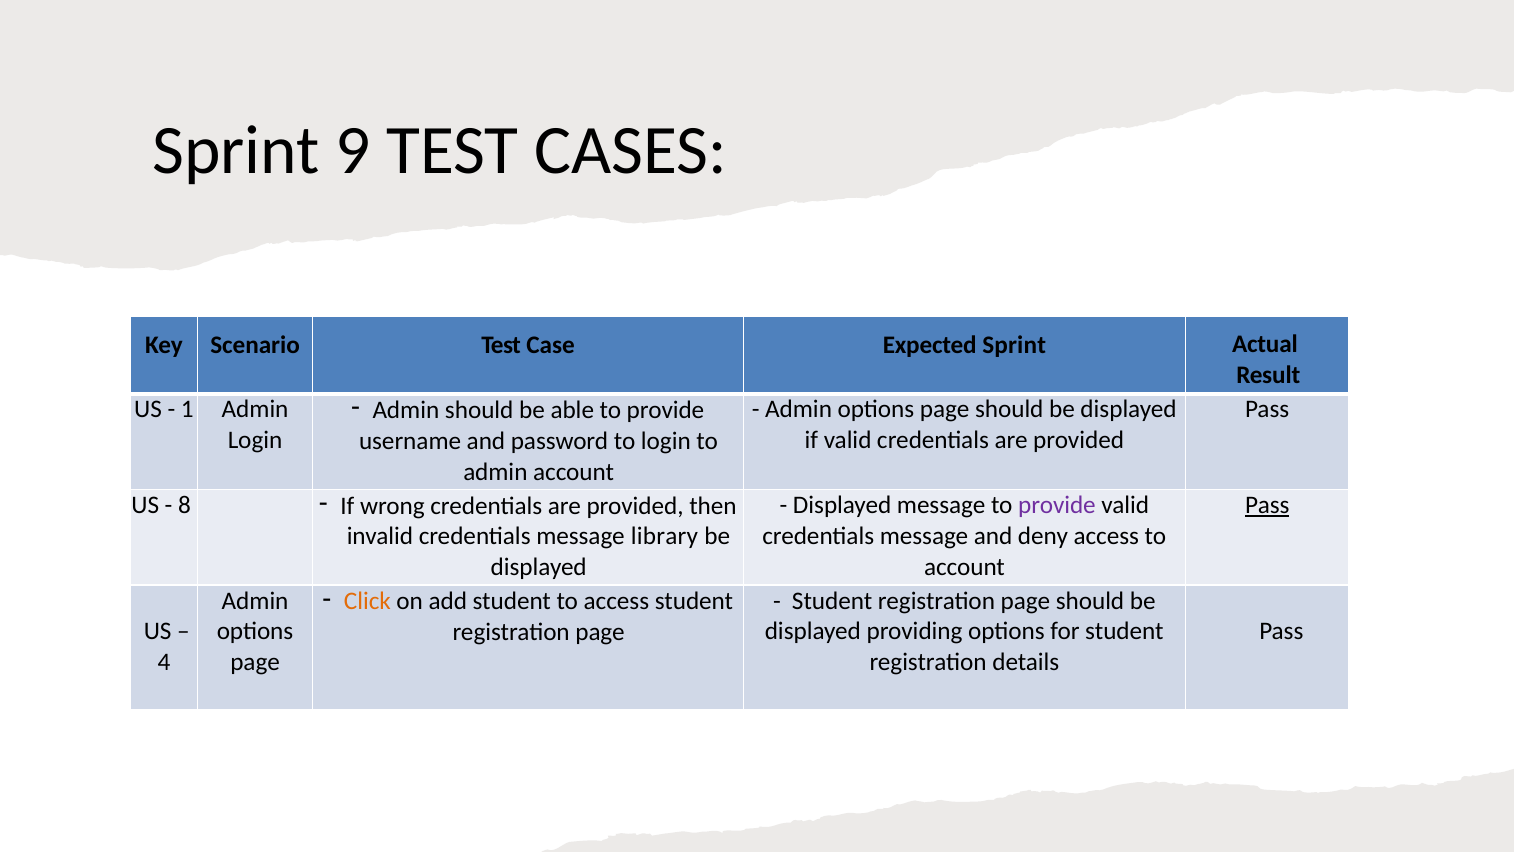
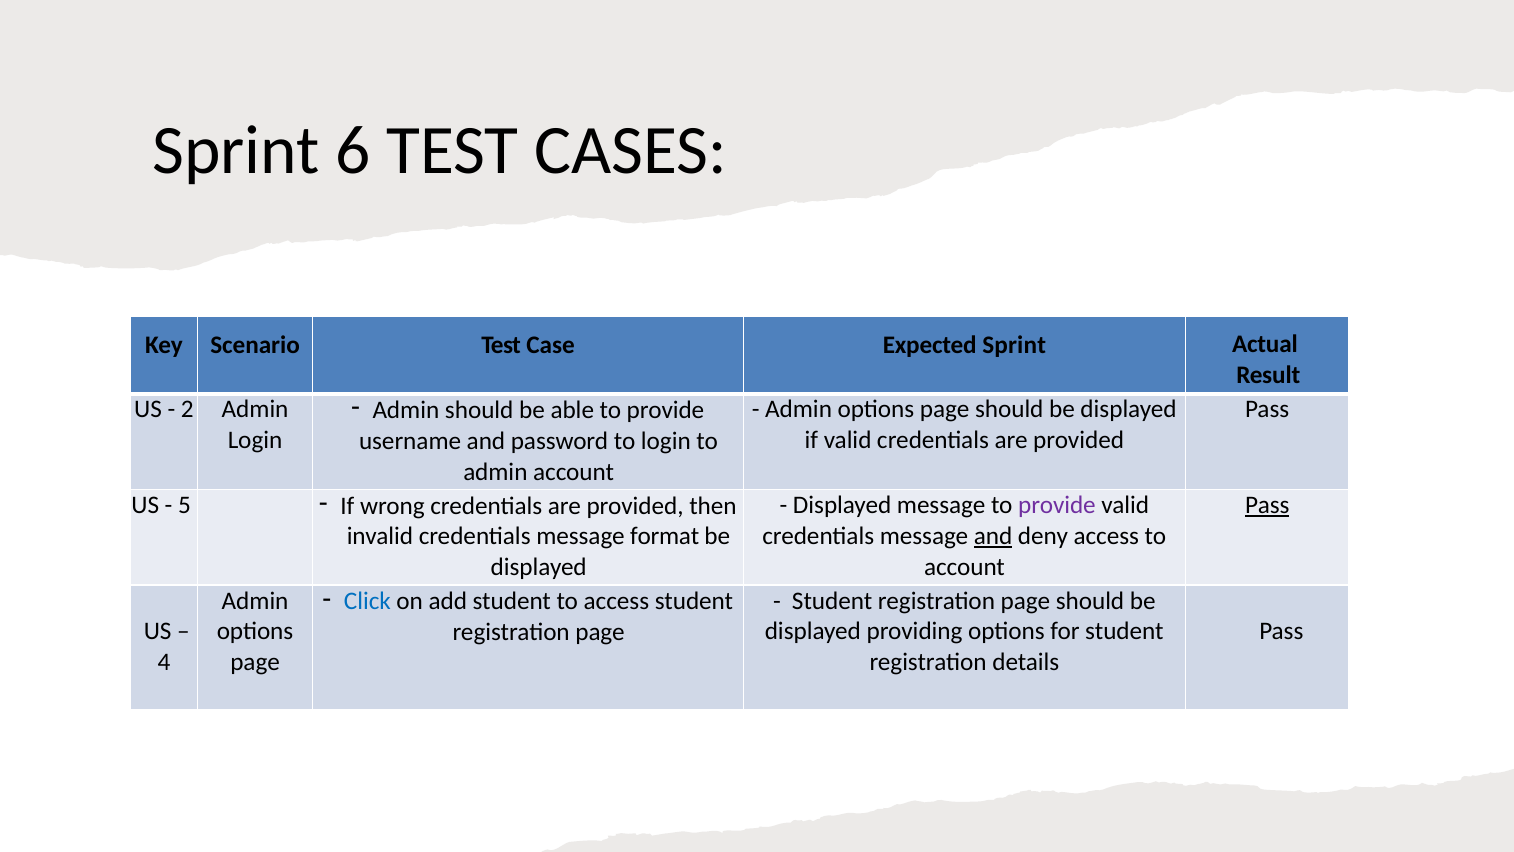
9: 9 -> 6
1: 1 -> 2
8: 8 -> 5
and at (993, 536) underline: none -> present
library: library -> format
Click colour: orange -> blue
